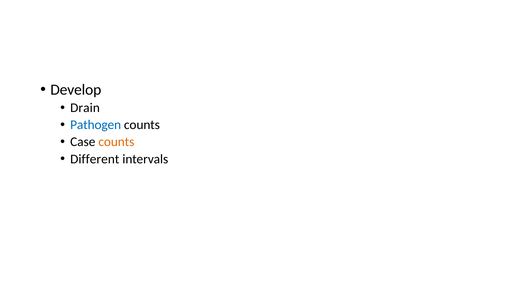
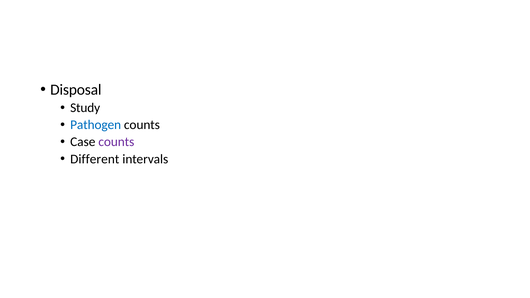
Develop: Develop -> Disposal
Drain: Drain -> Study
counts at (116, 142) colour: orange -> purple
